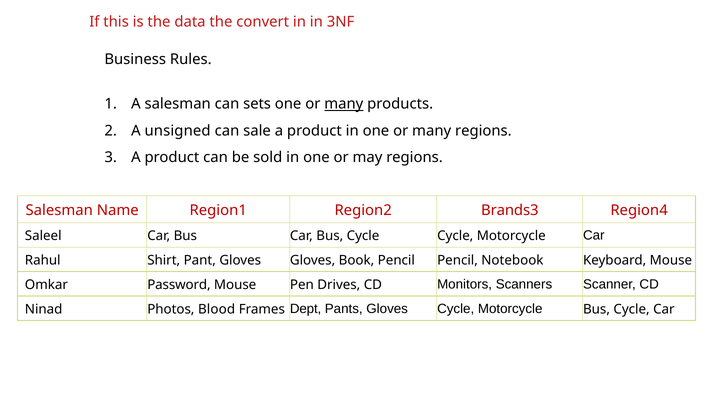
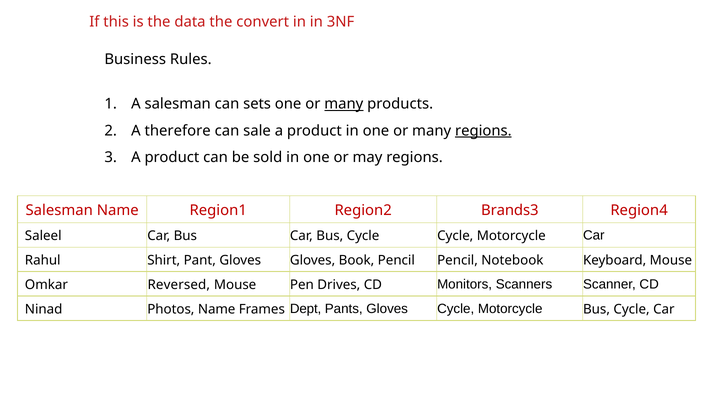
unsigned: unsigned -> therefore
regions at (483, 131) underline: none -> present
Password: Password -> Reversed
Photos Blood: Blood -> Name
